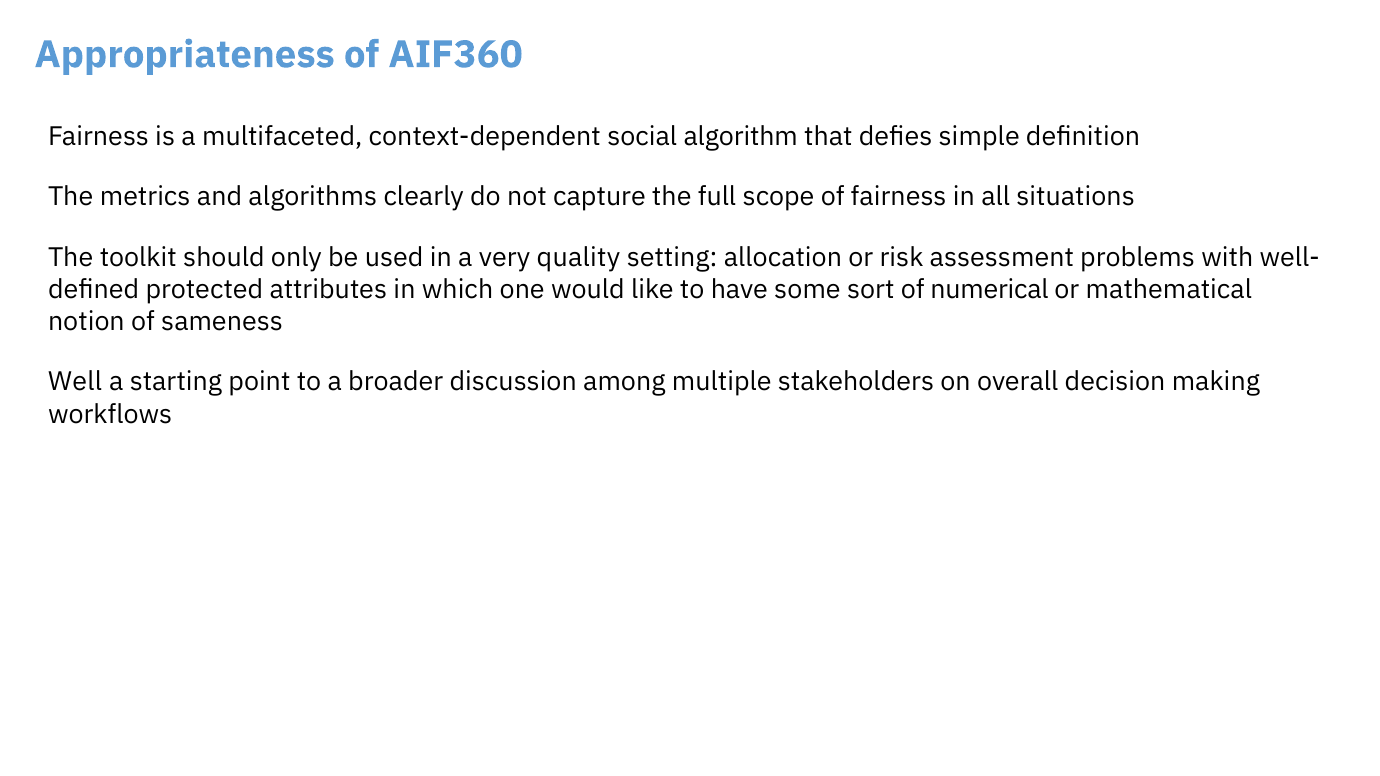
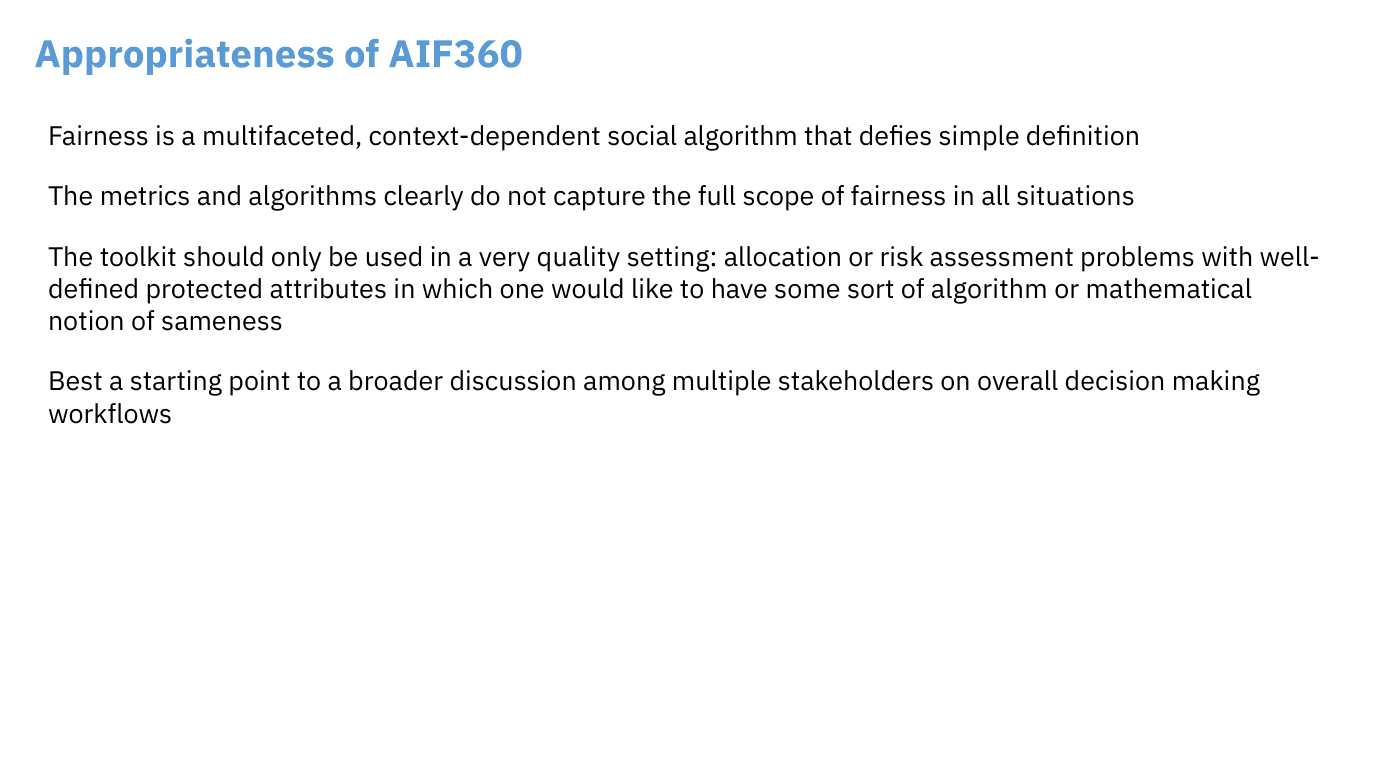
of numerical: numerical -> algorithm
Well: Well -> Best
